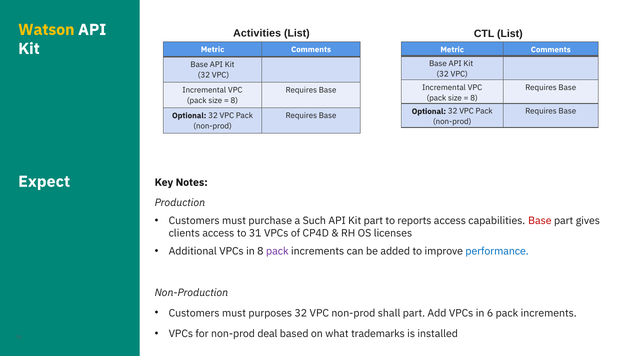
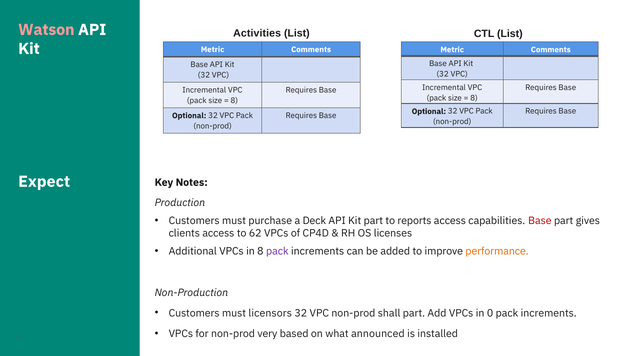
Watson colour: yellow -> pink
Such: Such -> Deck
31: 31 -> 62
performance colour: blue -> orange
purposes: purposes -> licensors
6: 6 -> 0
deal: deal -> very
trademarks: trademarks -> announced
